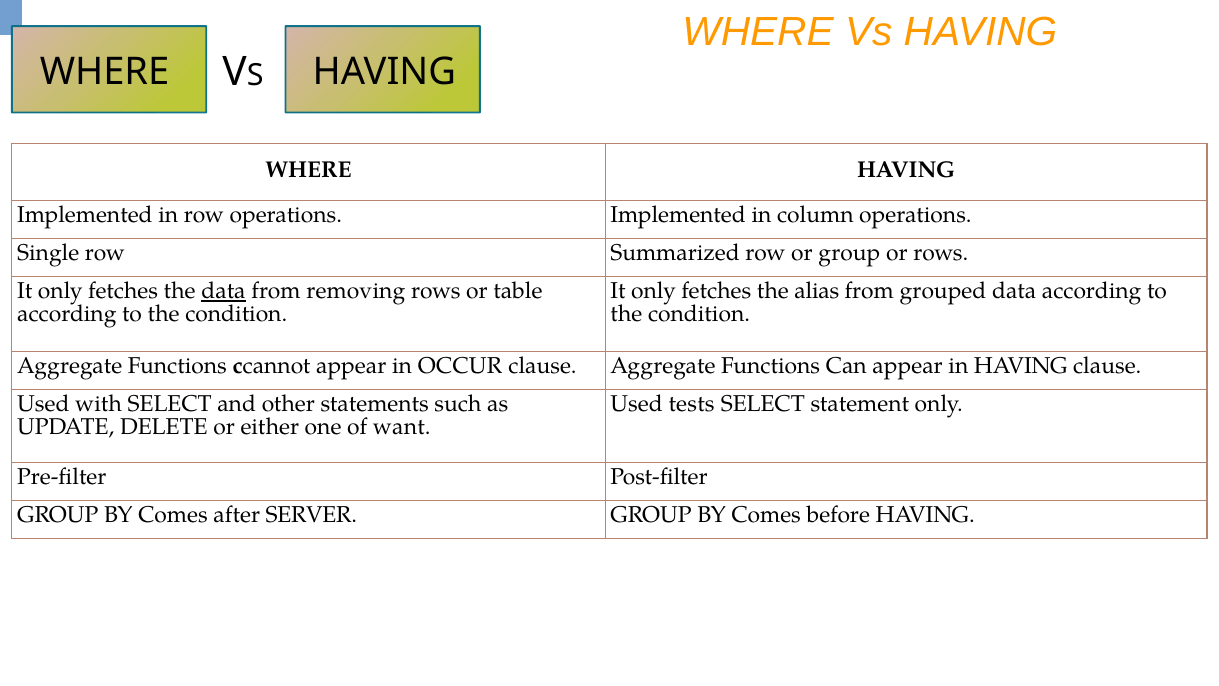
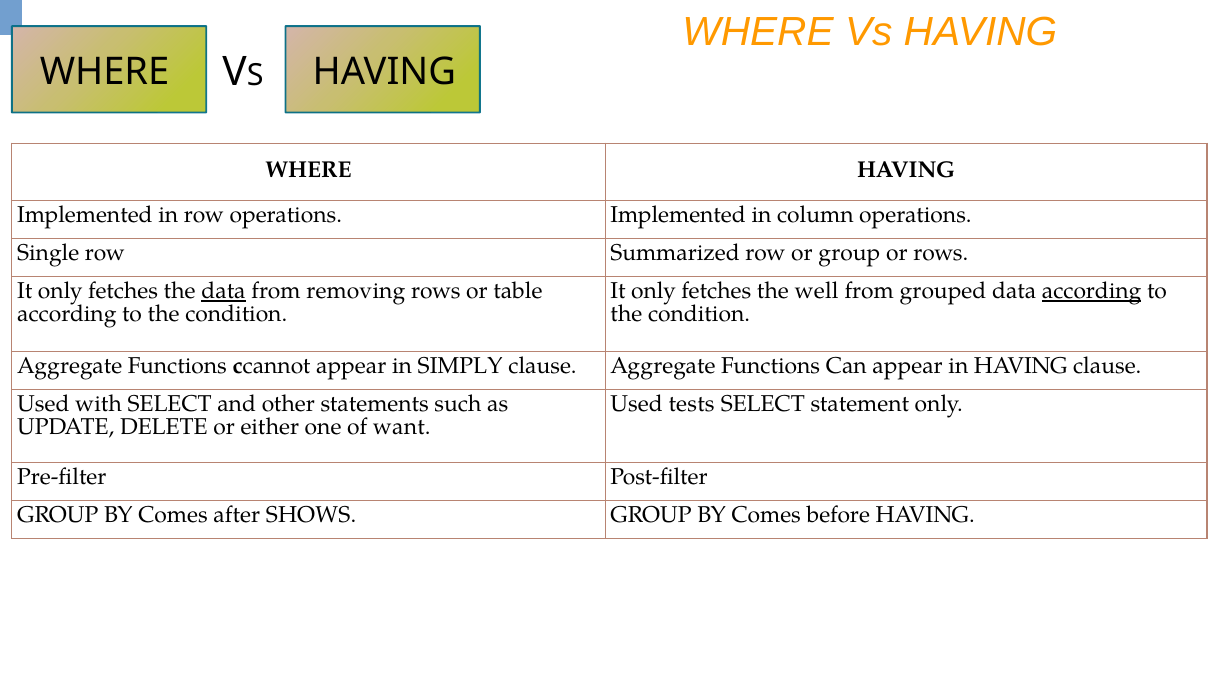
alias: alias -> well
according at (1092, 291) underline: none -> present
OCCUR: OCCUR -> SIMPLY
SERVER: SERVER -> SHOWS
